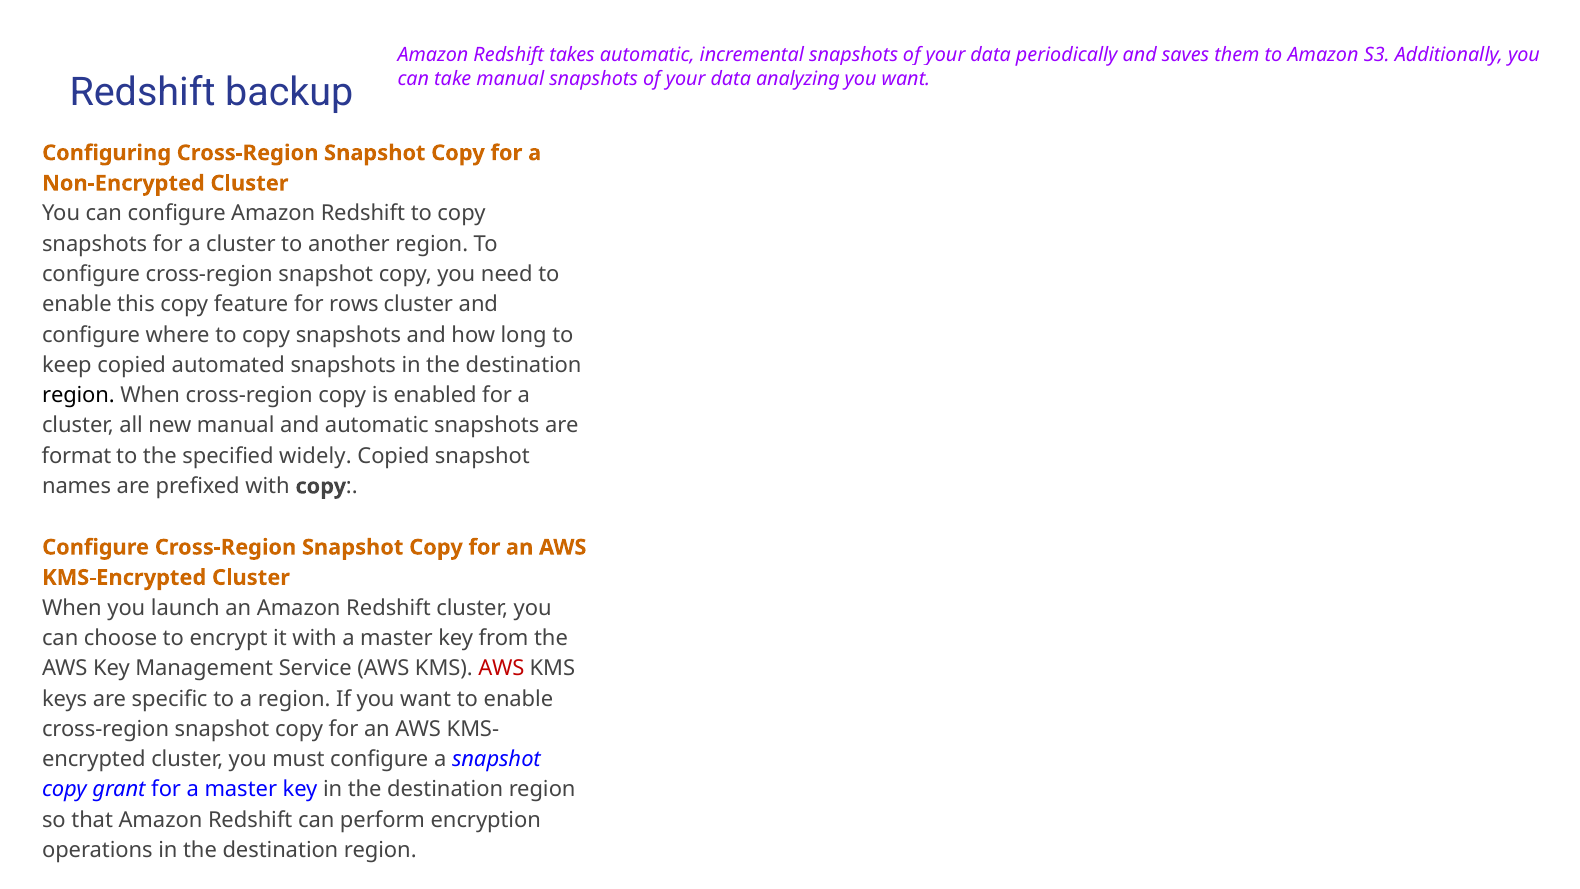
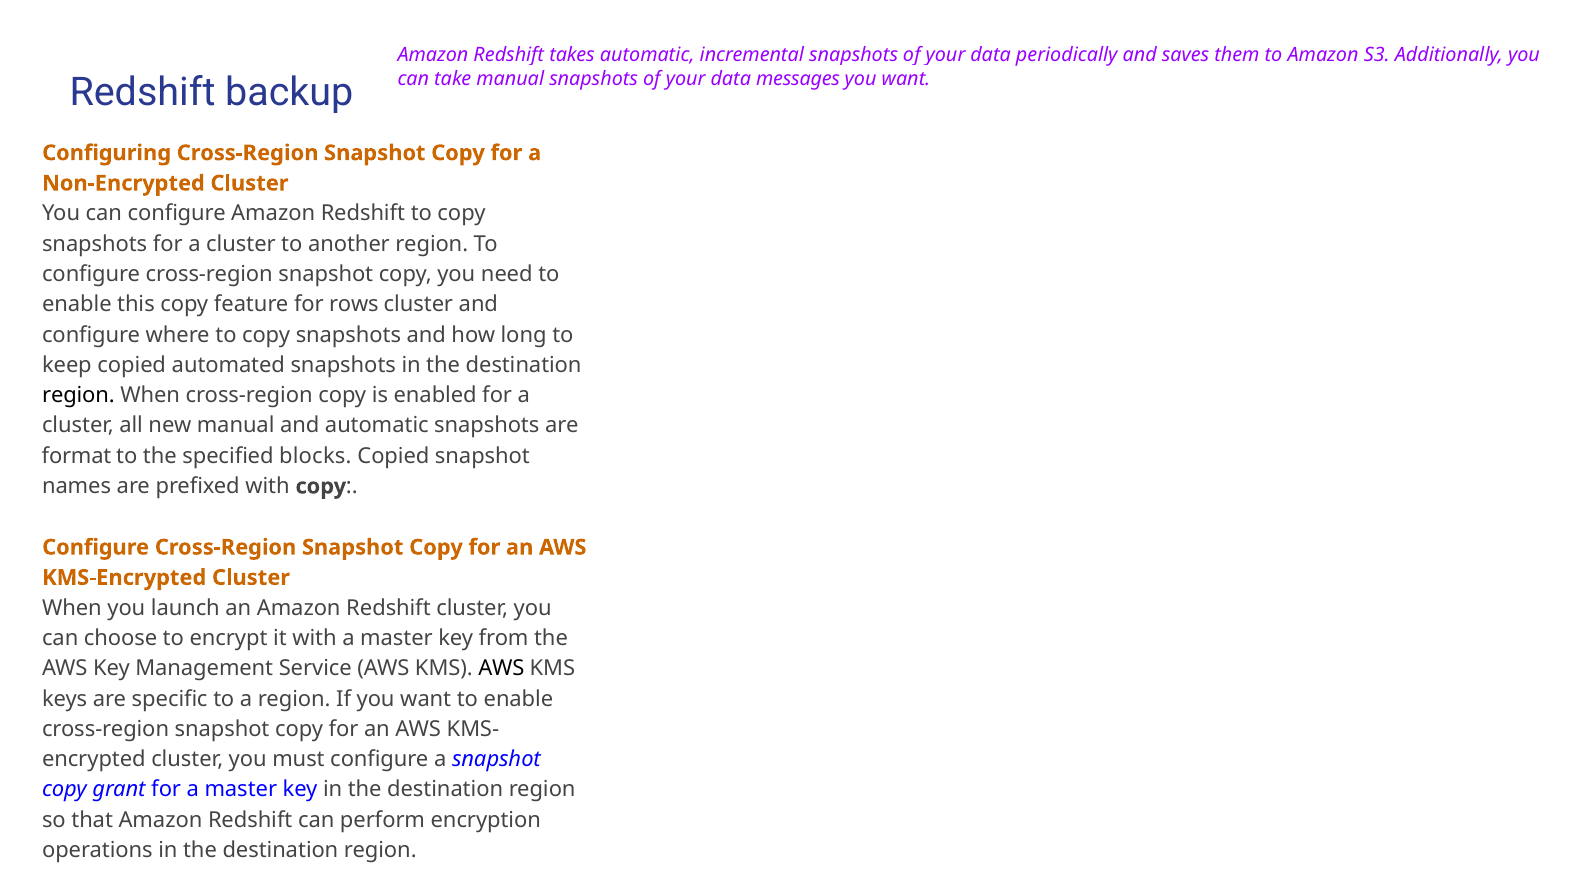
analyzing: analyzing -> messages
widely: widely -> blocks
AWS at (501, 668) colour: red -> black
